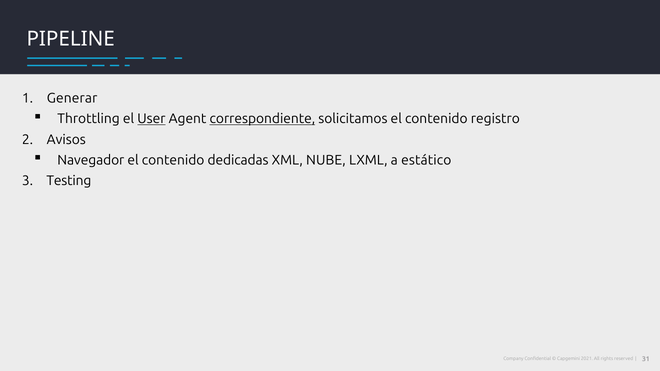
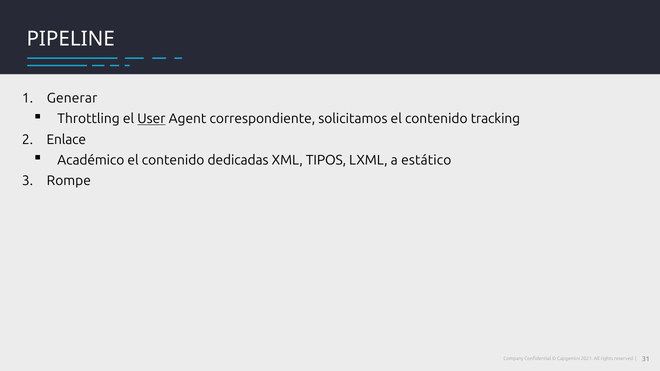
correspondiente underline: present -> none
registro: registro -> tracking
Avisos: Avisos -> Enlace
Navegador: Navegador -> Académico
NUBE: NUBE -> TIPOS
Testing: Testing -> Rompe
